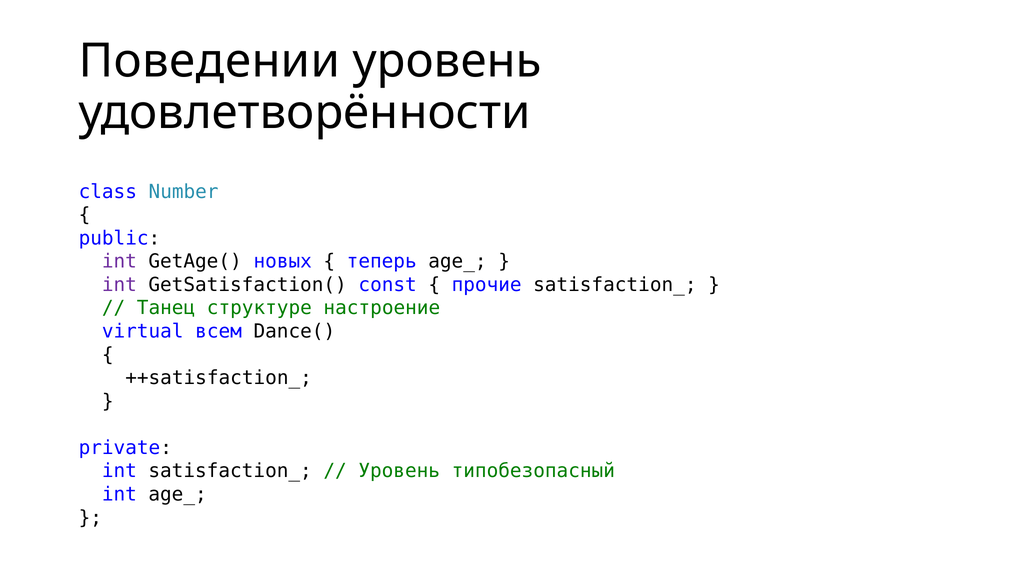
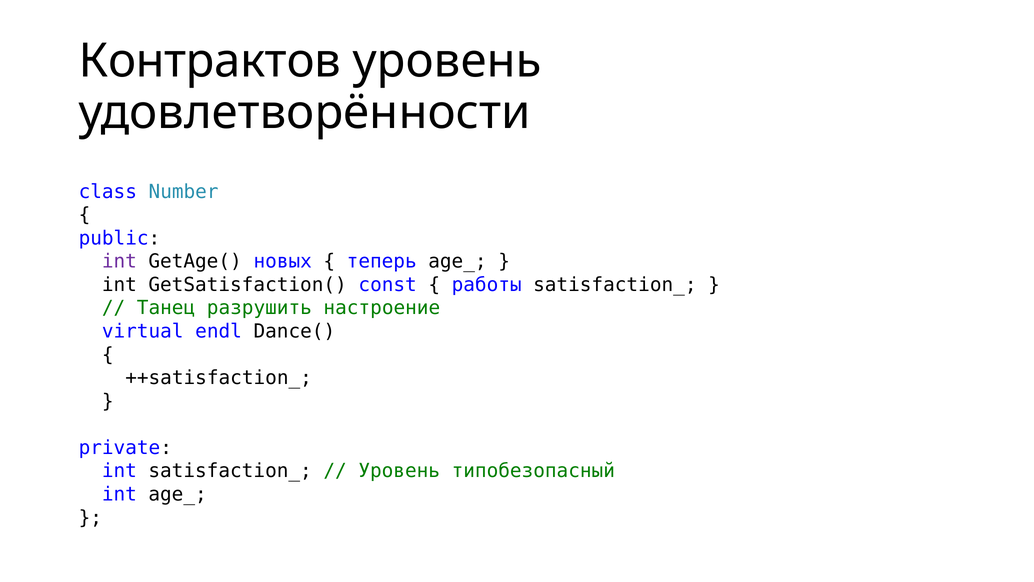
Поведении: Поведении -> Контрактов
int at (119, 285) colour: purple -> black
прочие: прочие -> работы
структуре: структуре -> разрушить
всем: всем -> endl
